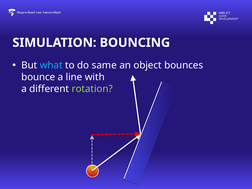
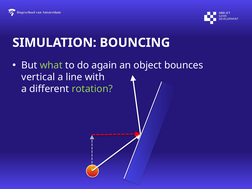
what colour: light blue -> light green
same: same -> again
bounce: bounce -> vertical
